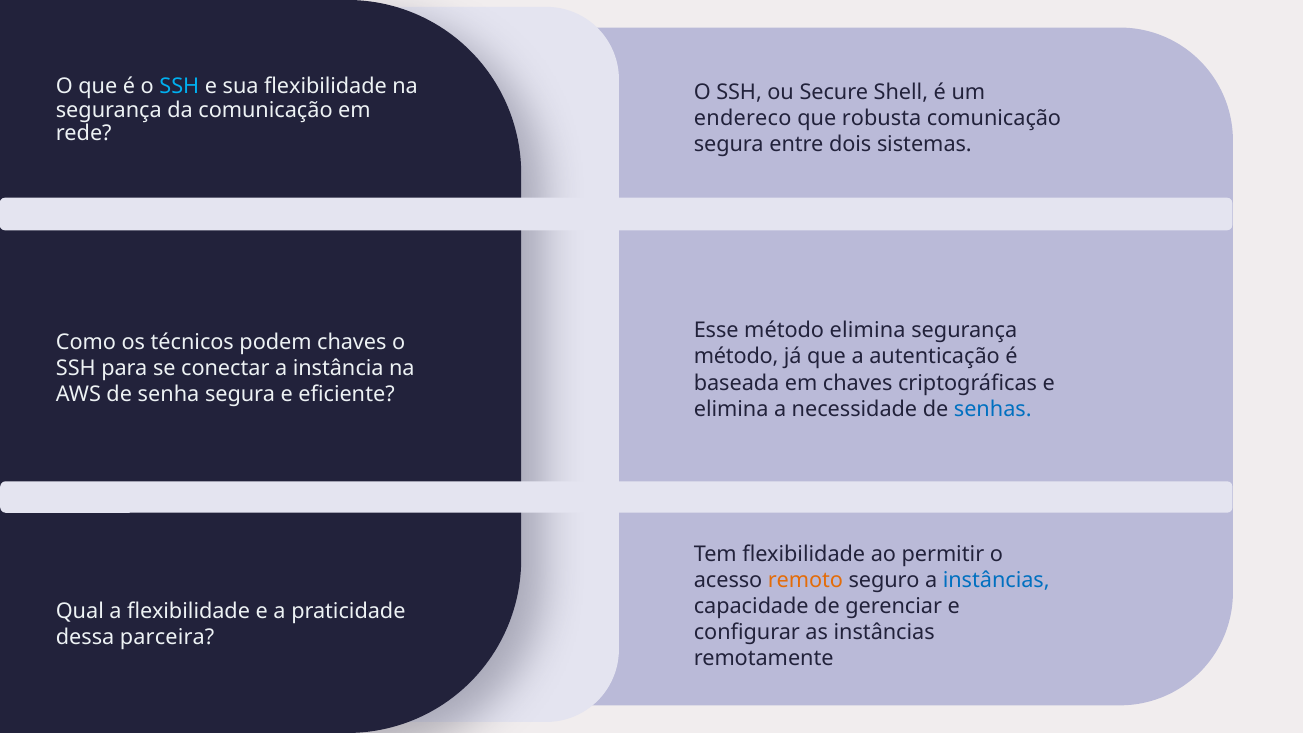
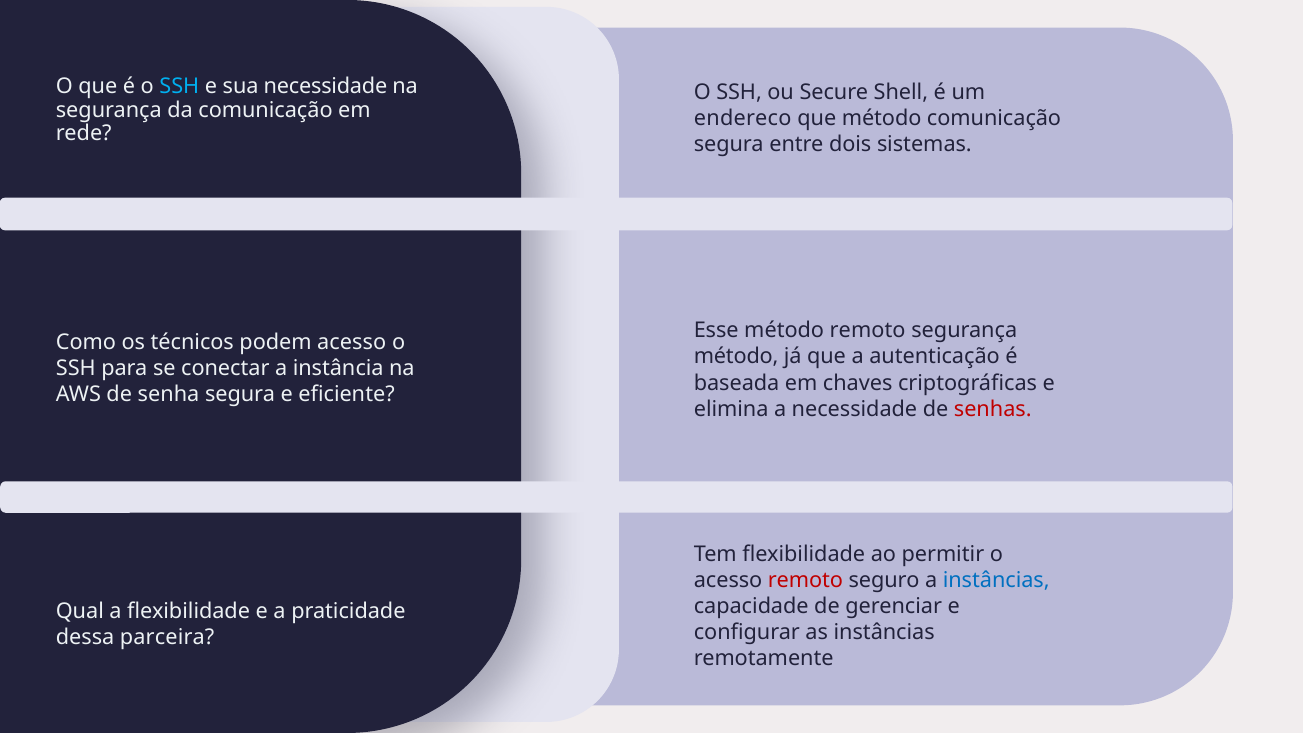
sua flexibilidade: flexibilidade -> necessidade
que robusta: robusta -> método
método elimina: elimina -> remoto
podem chaves: chaves -> acesso
senhas colour: blue -> red
remoto at (805, 580) colour: orange -> red
